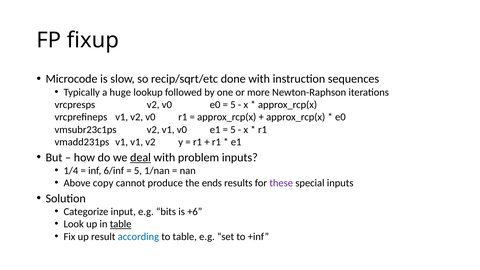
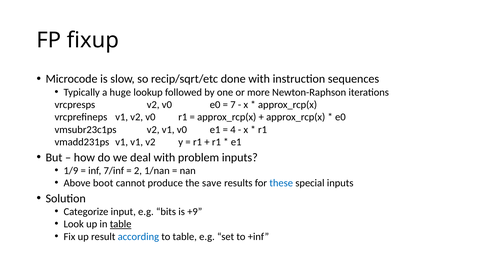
5 at (233, 105): 5 -> 7
5 at (233, 130): 5 -> 4
deal underline: present -> none
1/4: 1/4 -> 1/9
6/inf: 6/inf -> 7/inf
5 at (138, 171): 5 -> 2
copy: copy -> boot
ends: ends -> save
these colour: purple -> blue
+6: +6 -> +9
